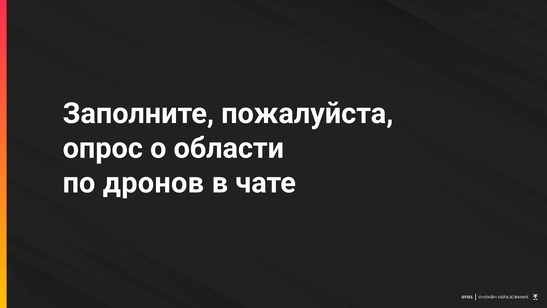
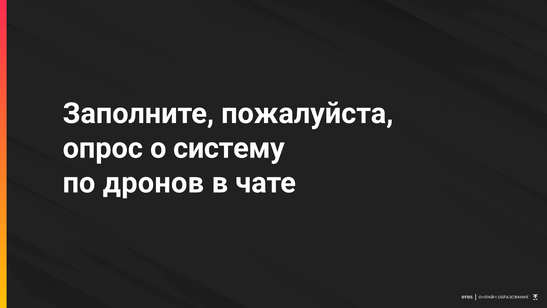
области: области -> систему
